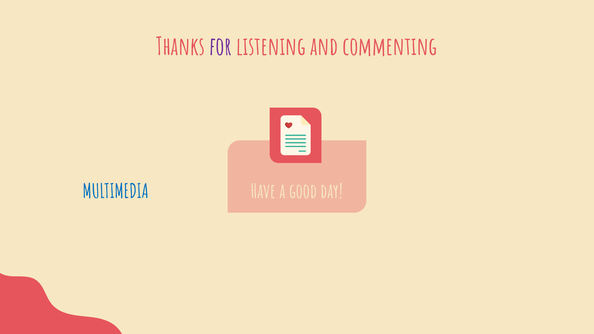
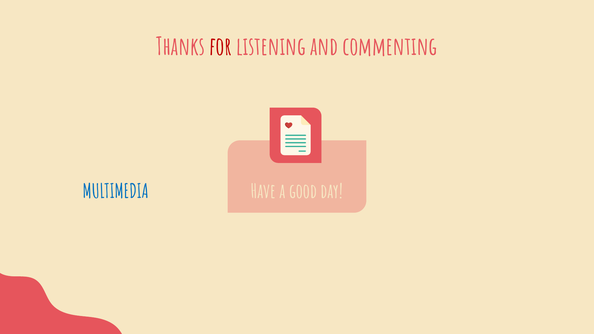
for colour: purple -> red
